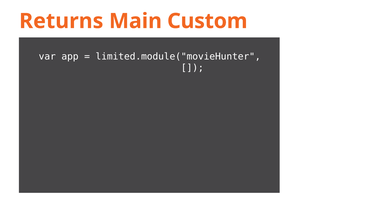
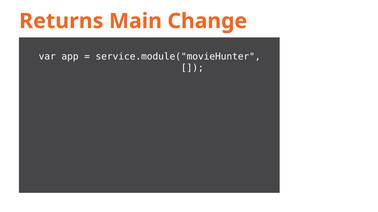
Custom: Custom -> Change
limited.module("movieHunter: limited.module("movieHunter -> service.module("movieHunter
